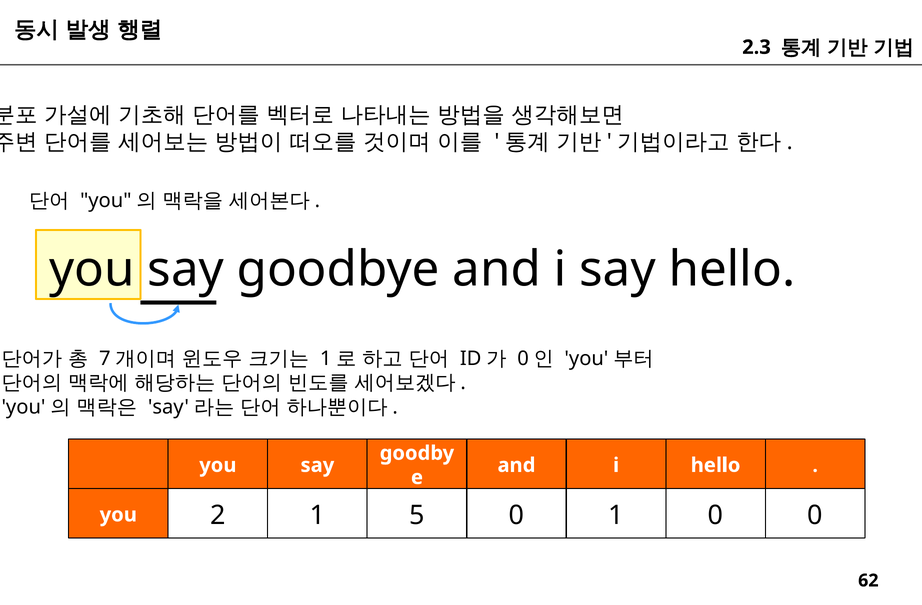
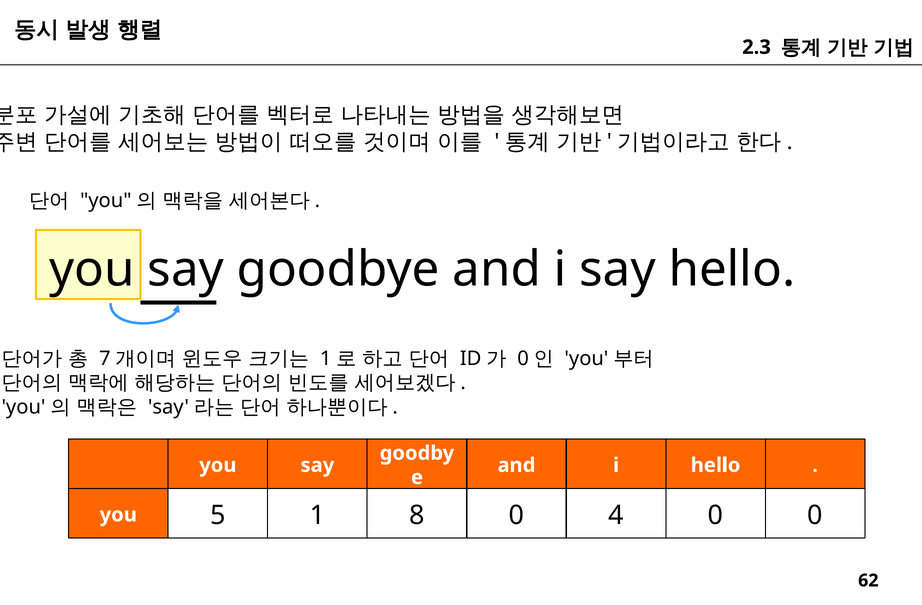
2: 2 -> 5
5: 5 -> 8
0 1: 1 -> 4
